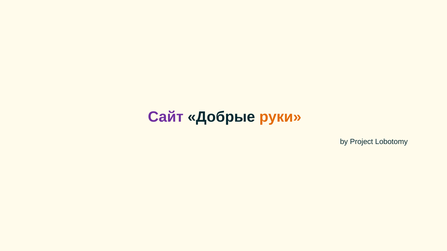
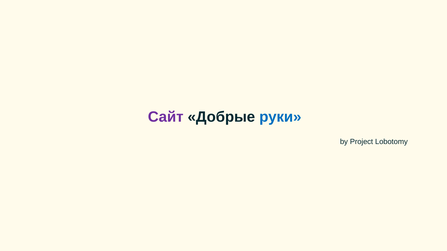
руки colour: orange -> blue
